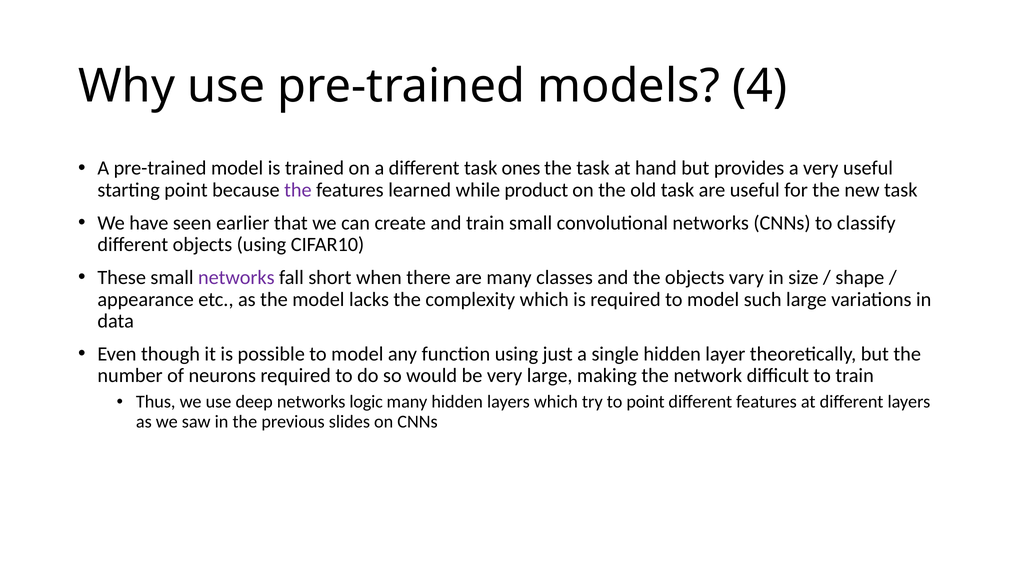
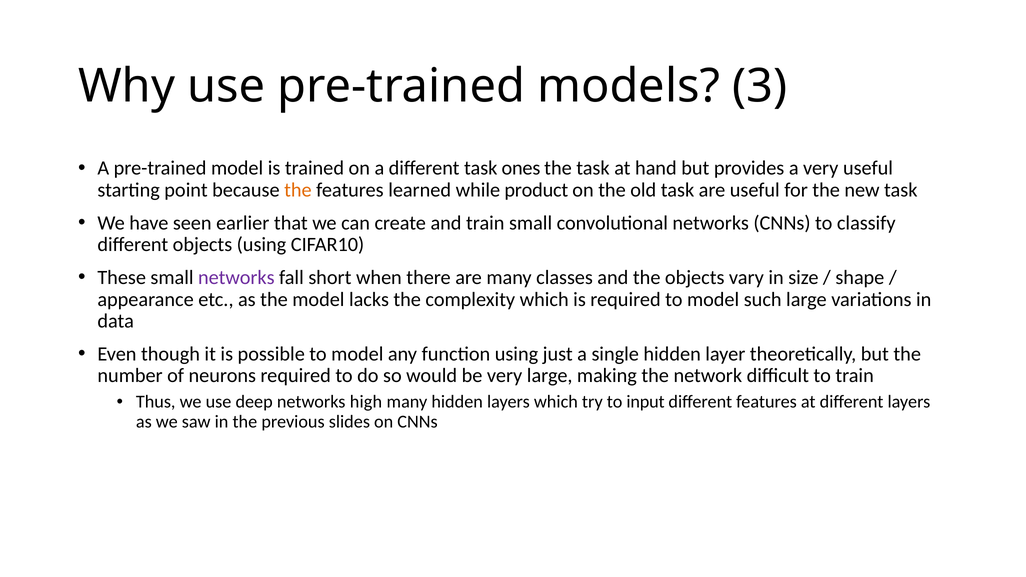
4: 4 -> 3
the at (298, 190) colour: purple -> orange
logic: logic -> high
to point: point -> input
